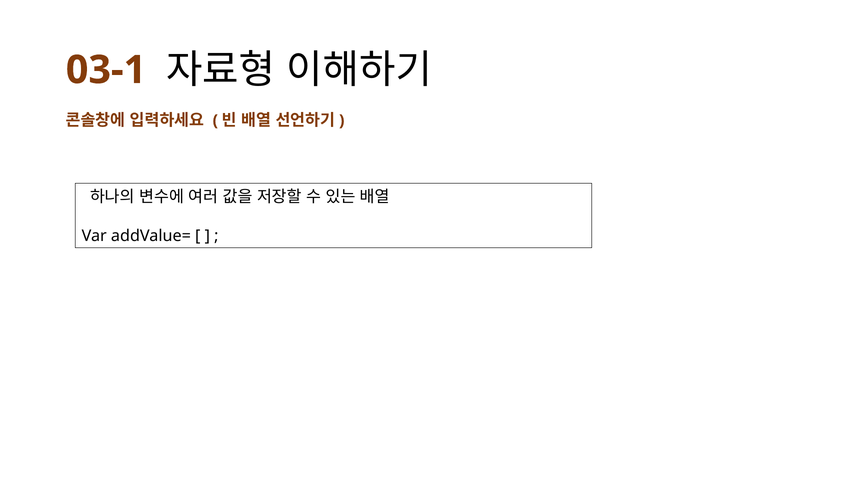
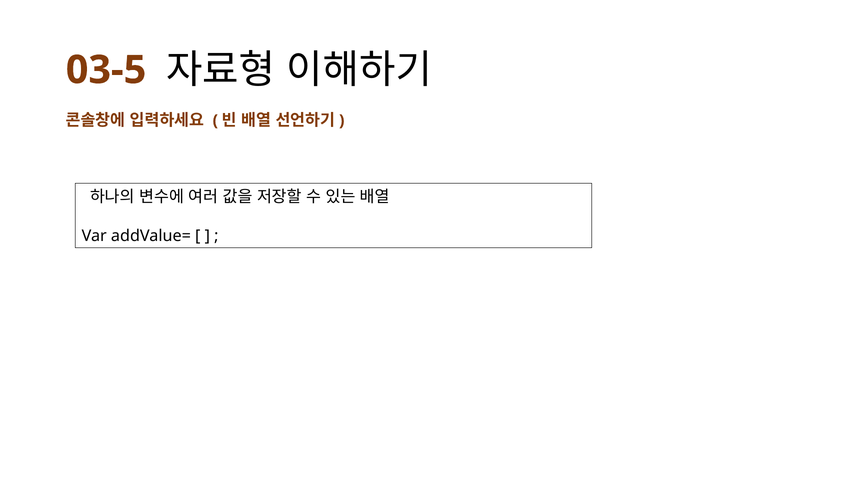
03-1: 03-1 -> 03-5
